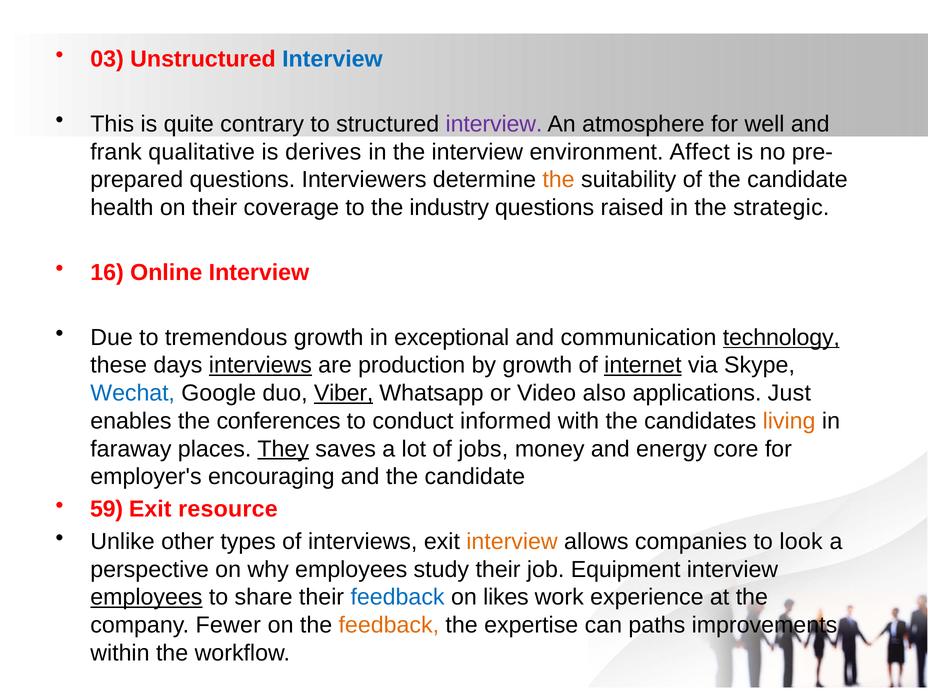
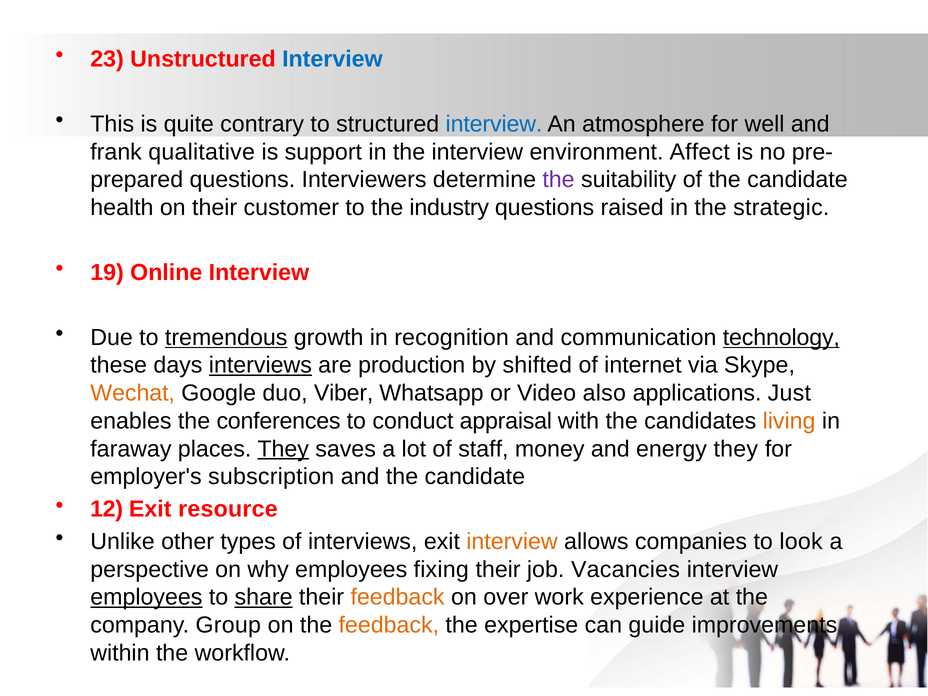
03: 03 -> 23
interview at (494, 124) colour: purple -> blue
derives: derives -> support
the at (559, 180) colour: orange -> purple
coverage: coverage -> customer
16: 16 -> 19
tremendous underline: none -> present
exceptional: exceptional -> recognition
by growth: growth -> shifted
internet underline: present -> none
Wechat colour: blue -> orange
Viber underline: present -> none
informed: informed -> appraisal
jobs: jobs -> staff
energy core: core -> they
encouraging: encouraging -> subscription
59: 59 -> 12
study: study -> fixing
Equipment: Equipment -> Vacancies
share underline: none -> present
feedback at (398, 597) colour: blue -> orange
likes: likes -> over
Fewer: Fewer -> Group
paths: paths -> guide
